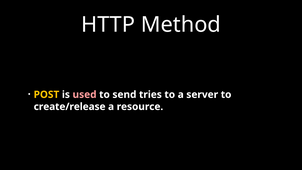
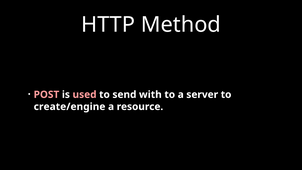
POST colour: yellow -> pink
tries: tries -> with
create/release: create/release -> create/engine
